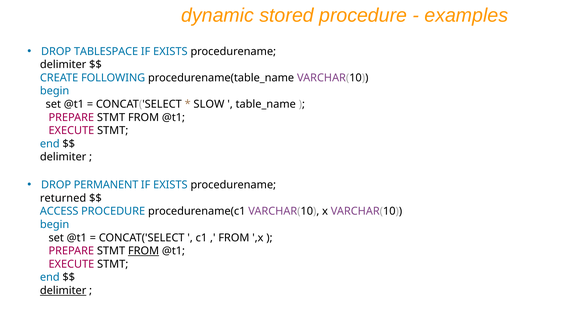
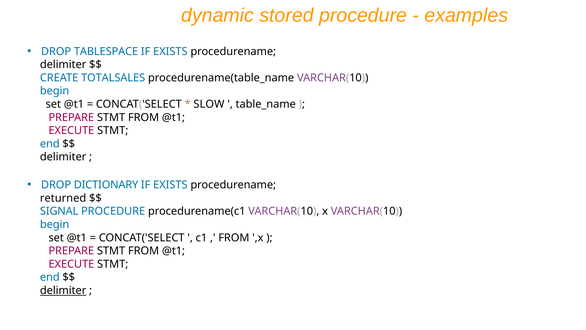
FOLLOWING: FOLLOWING -> TOTALSALES
PERMANENT: PERMANENT -> DICTIONARY
ACCESS: ACCESS -> SIGNAL
FROM at (144, 251) underline: present -> none
